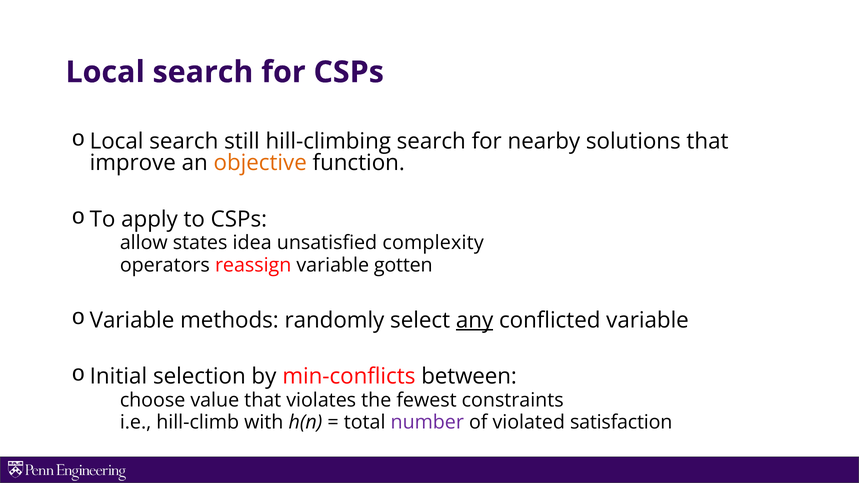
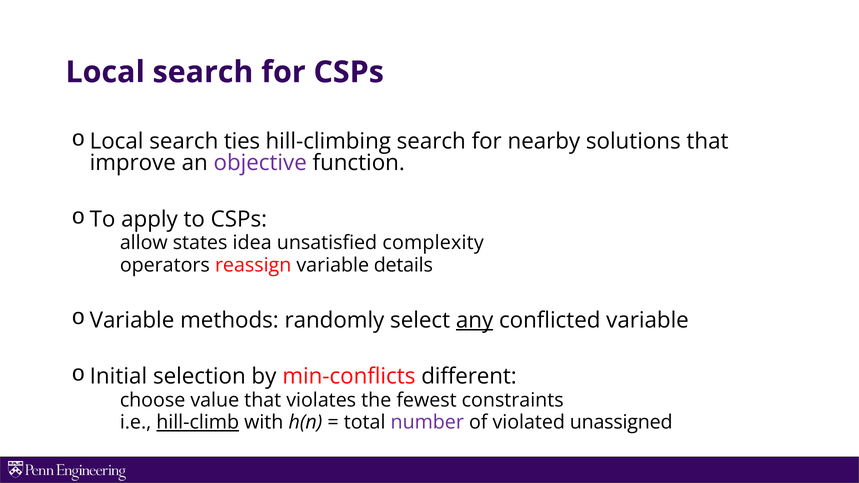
still: still -> ties
objective colour: orange -> purple
gotten: gotten -> details
between: between -> different
hill-climb underline: none -> present
satisfaction: satisfaction -> unassigned
